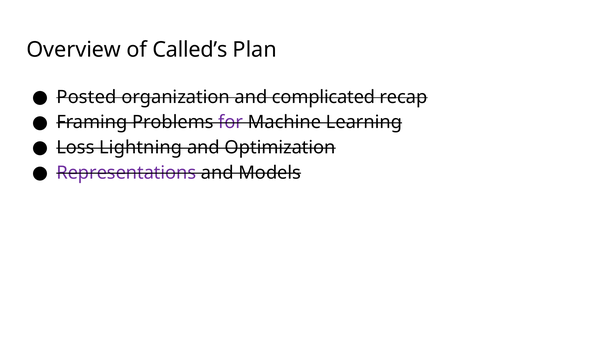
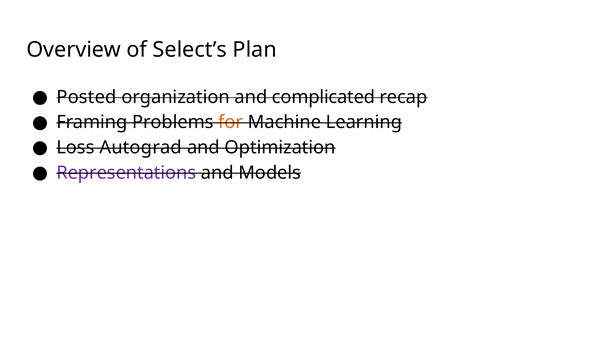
Called’s: Called’s -> Select’s
for colour: purple -> orange
Lightning: Lightning -> Autograd
